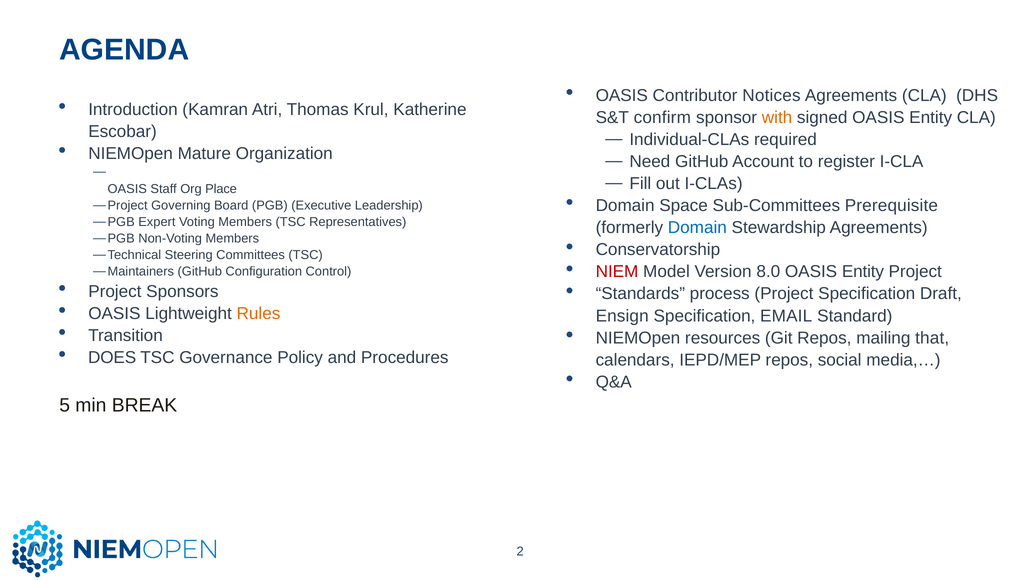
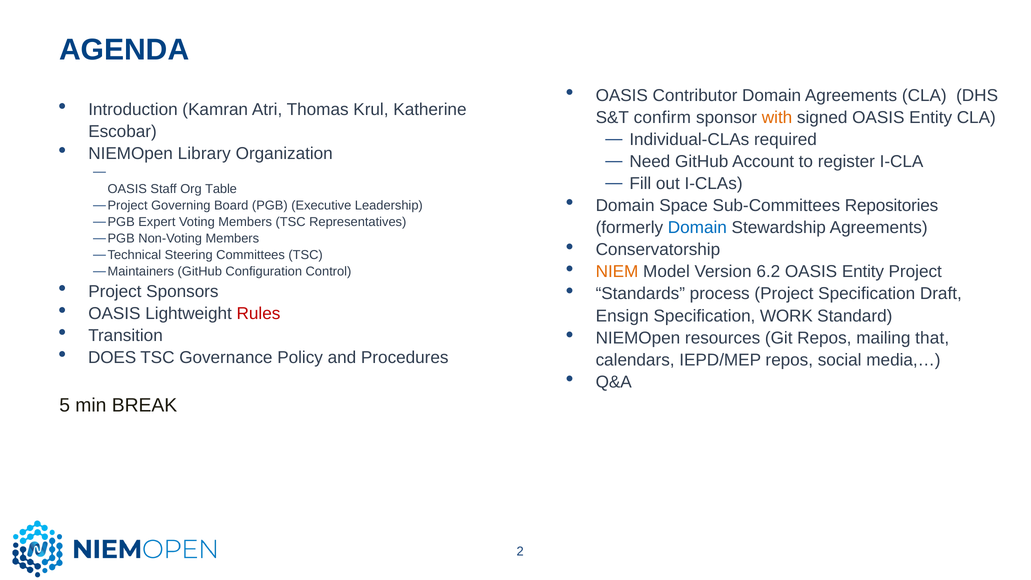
Contributor Notices: Notices -> Domain
Mature: Mature -> Library
Place: Place -> Table
Prerequisite: Prerequisite -> Repositories
NIEM colour: red -> orange
8.0: 8.0 -> 6.2
Rules colour: orange -> red
EMAIL: EMAIL -> WORK
